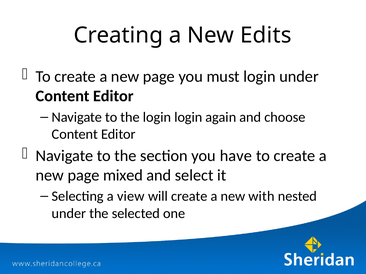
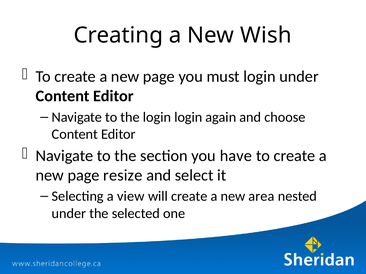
Edits: Edits -> Wish
mixed: mixed -> resize
with: with -> area
